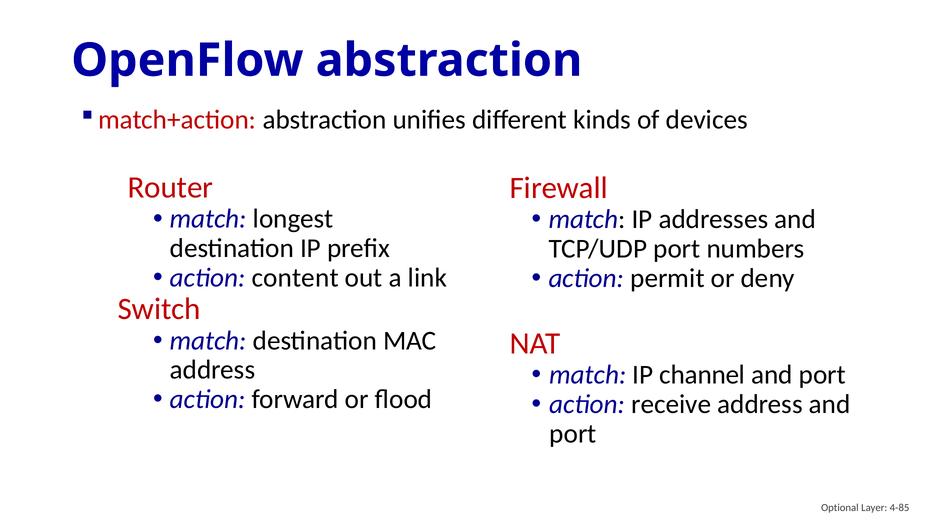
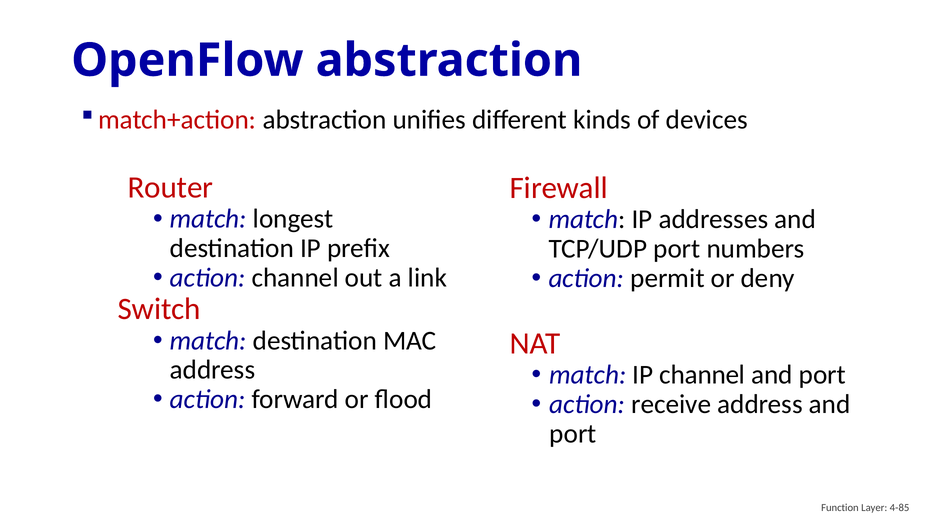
action content: content -> channel
Optional: Optional -> Function
